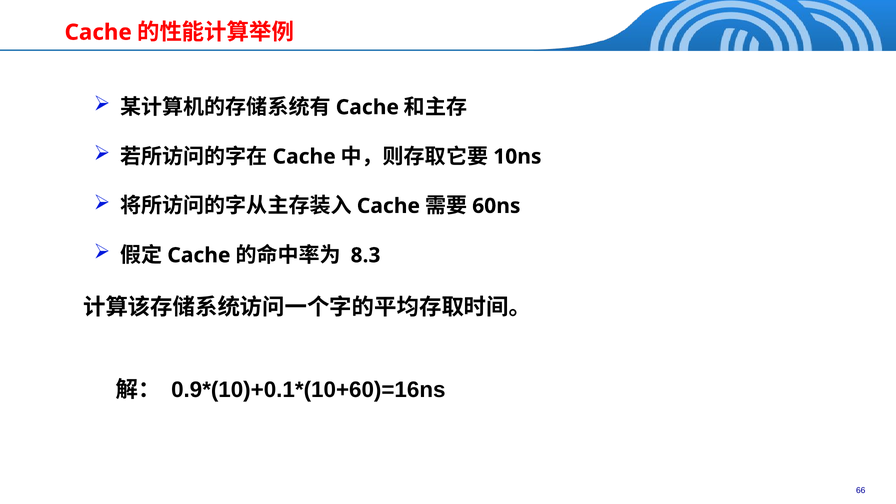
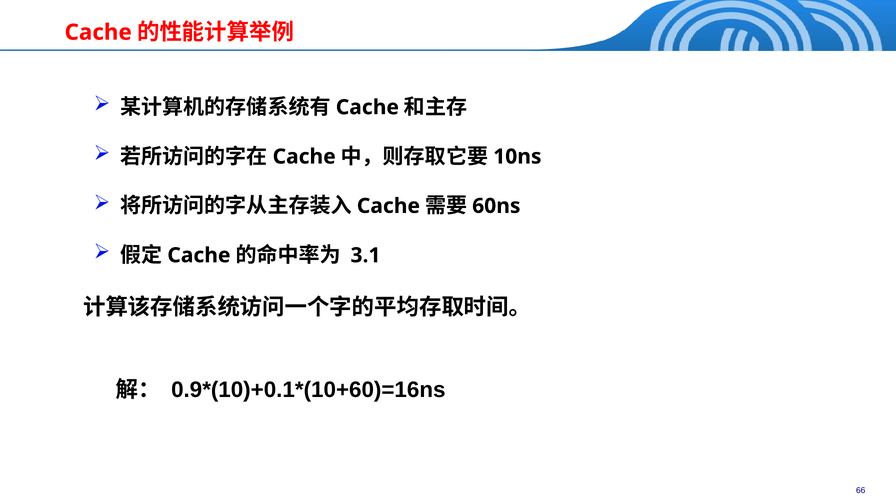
8.3: 8.3 -> 3.1
